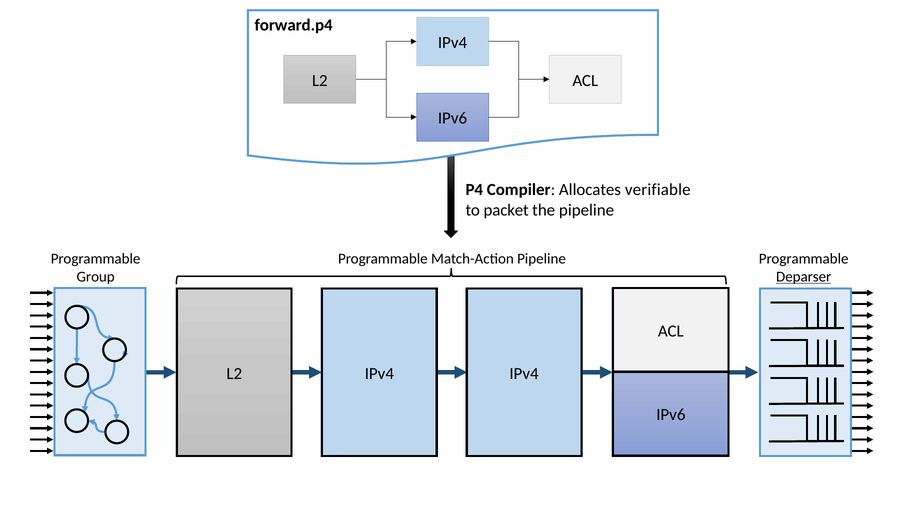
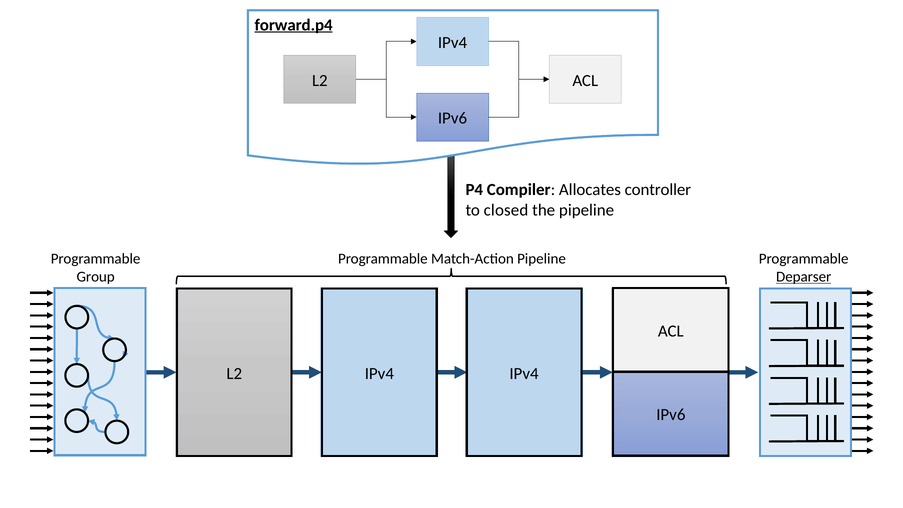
forward.p4 underline: none -> present
verifiable: verifiable -> controller
packet: packet -> closed
